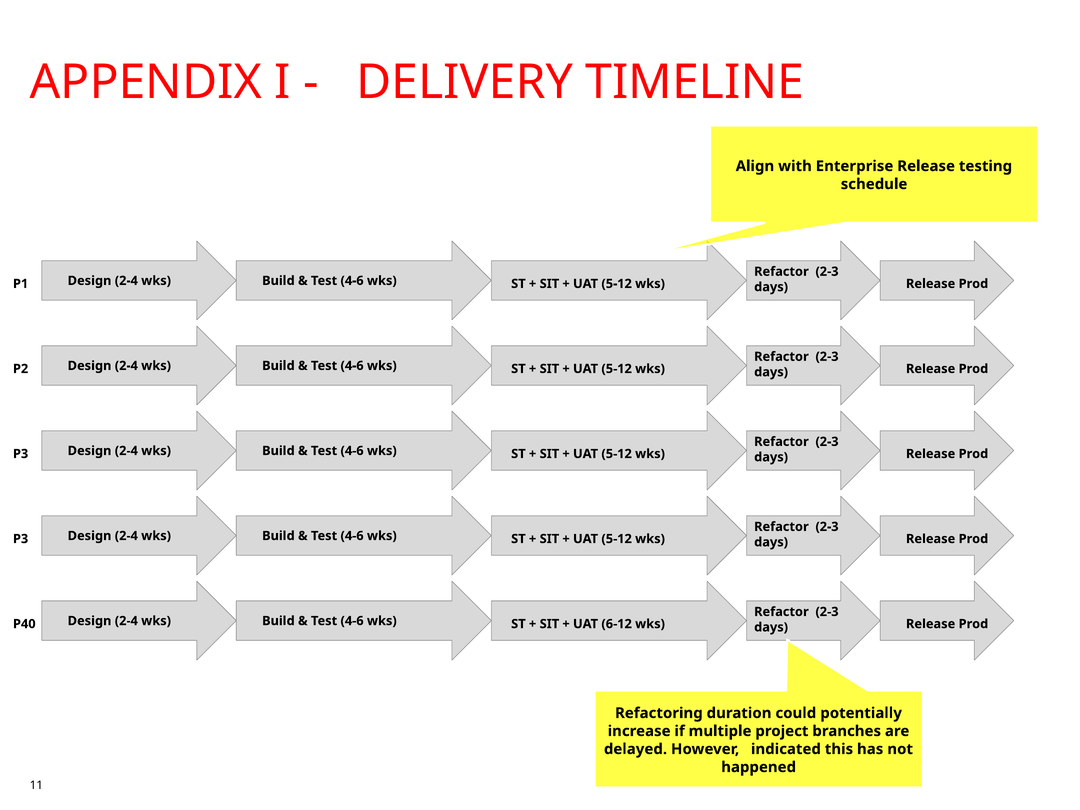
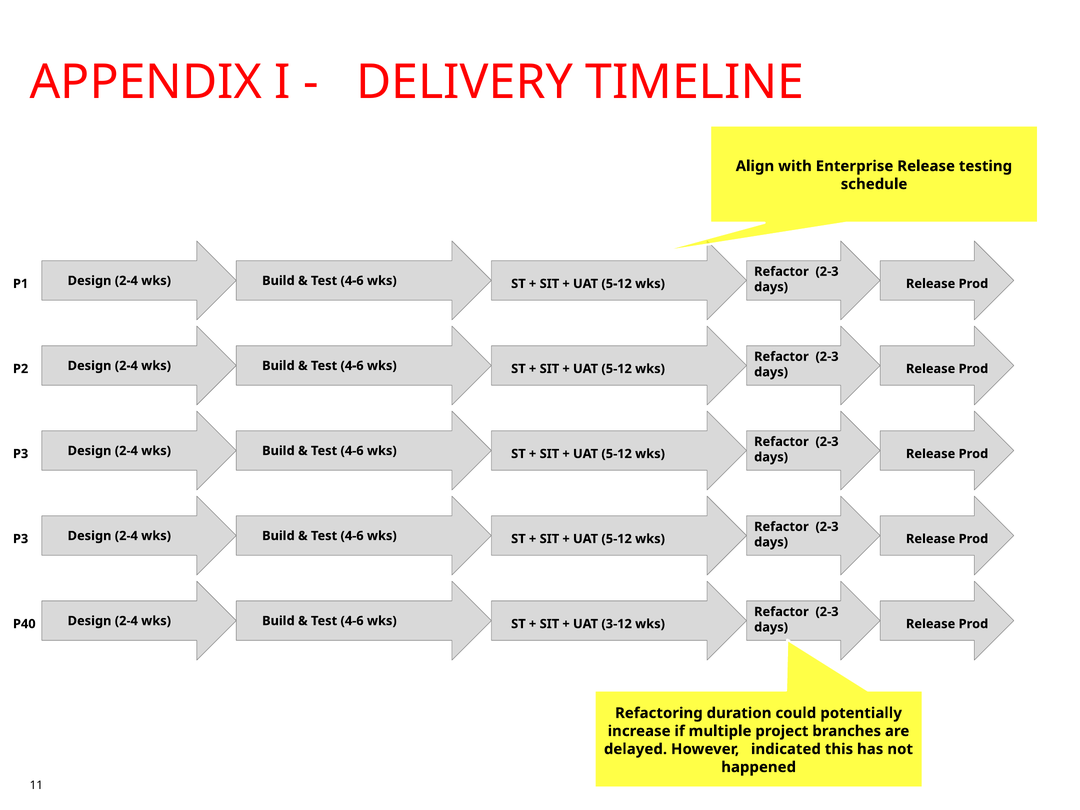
6-12: 6-12 -> 3-12
